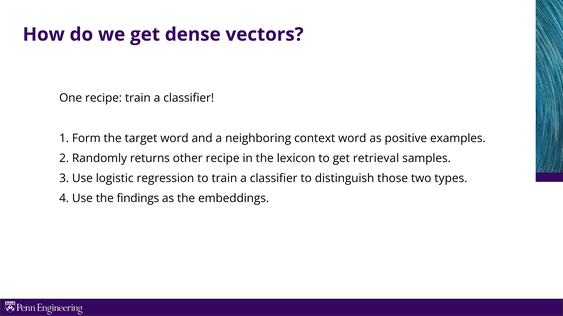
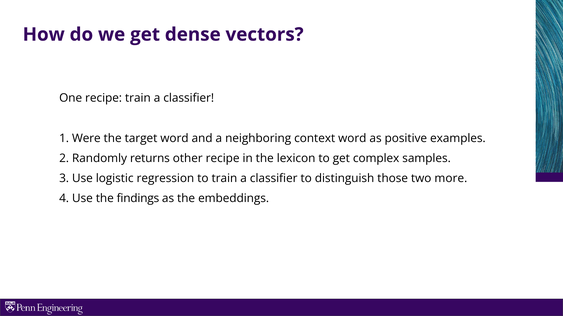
Form: Form -> Were
retrieval: retrieval -> complex
types: types -> more
